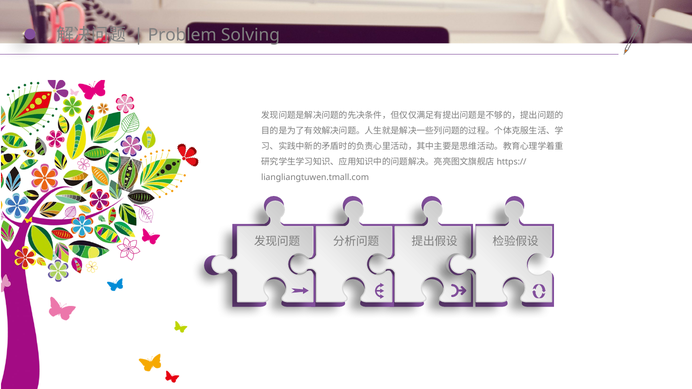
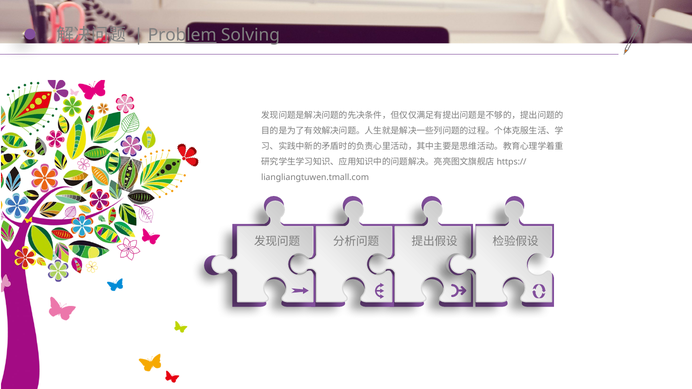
Problem underline: none -> present
